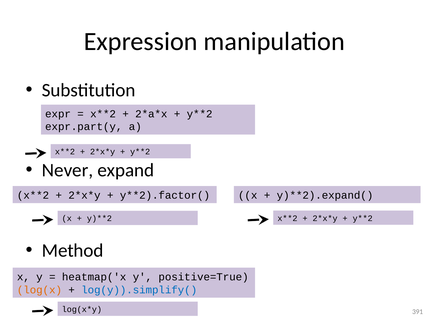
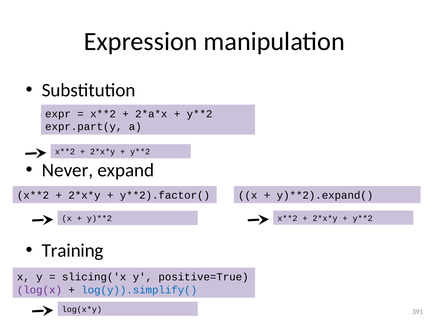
Method: Method -> Training
heatmap('x: heatmap('x -> slicing('x
log(x colour: orange -> purple
